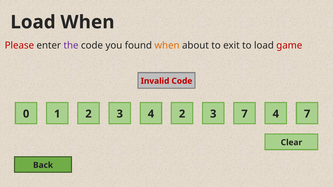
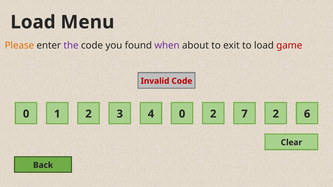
Load When: When -> Menu
Please colour: red -> orange
when at (167, 45) colour: orange -> purple
4 2: 2 -> 0
1 3: 3 -> 2
7 4: 4 -> 2
0 7: 7 -> 6
